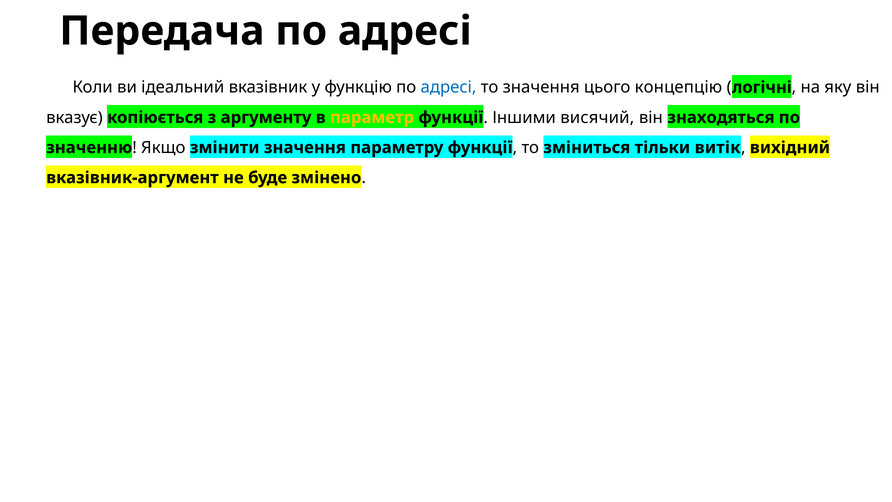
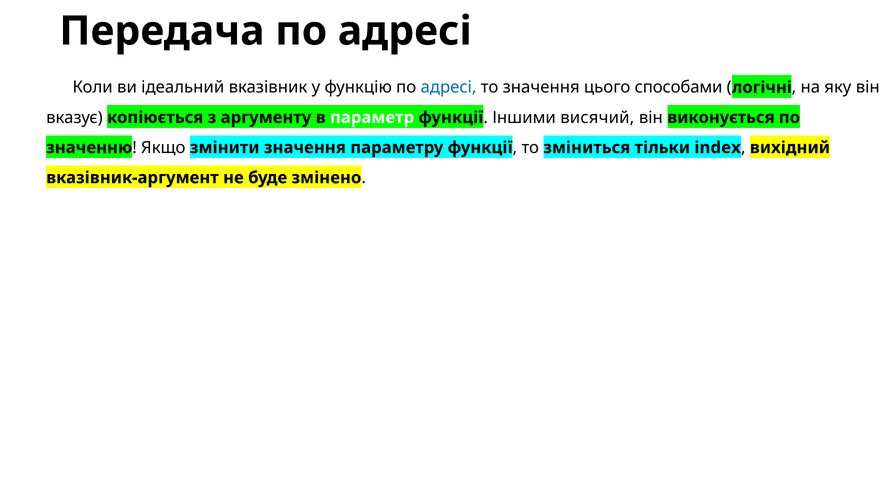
концепцію: концепцію -> способами
параметр colour: yellow -> white
знаходяться: знаходяться -> виконується
витік: витік -> index
